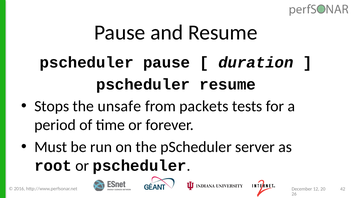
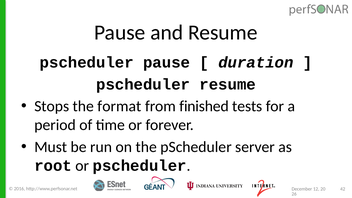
unsafe: unsafe -> format
packets: packets -> finished
